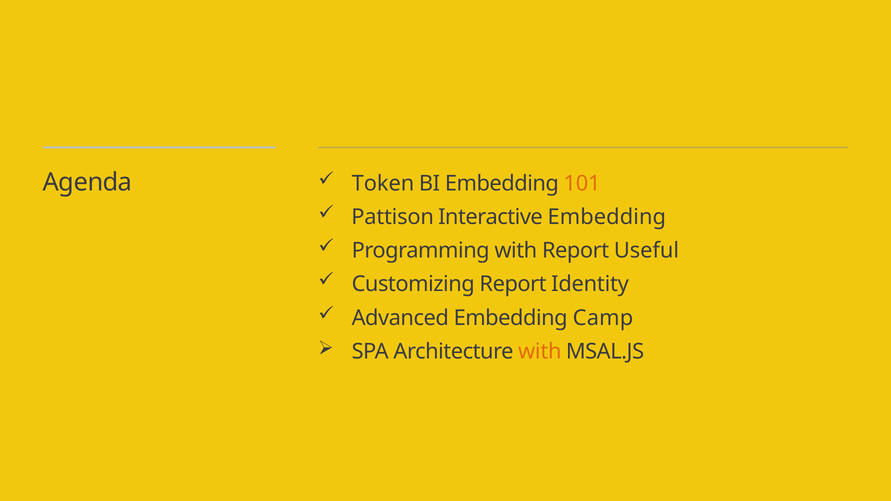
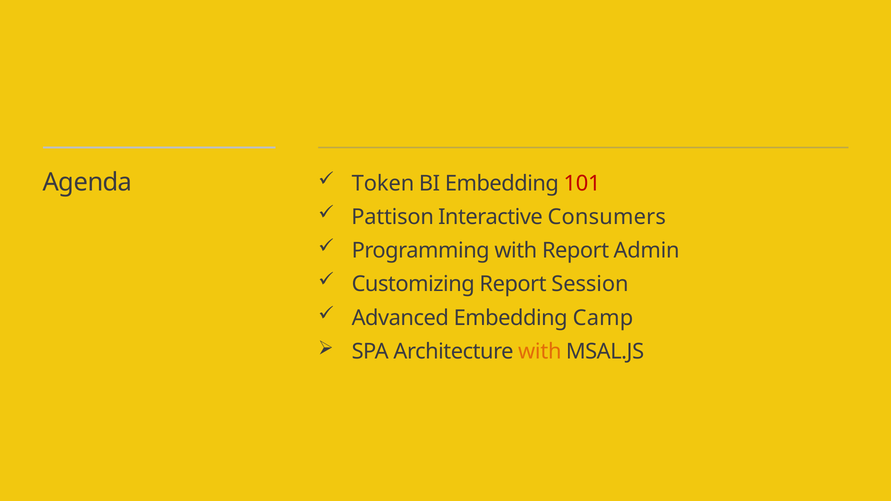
101 colour: orange -> red
Interactive Embedding: Embedding -> Consumers
Useful: Useful -> Admin
Identity: Identity -> Session
